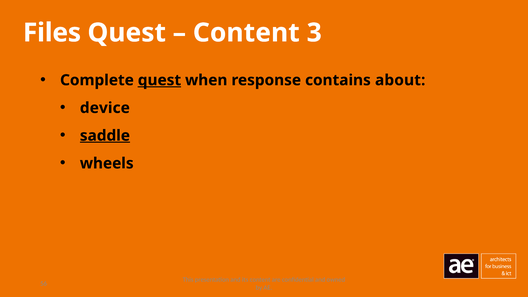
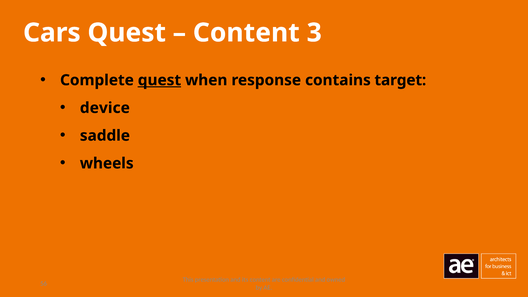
Files: Files -> Cars
about: about -> target
saddle underline: present -> none
